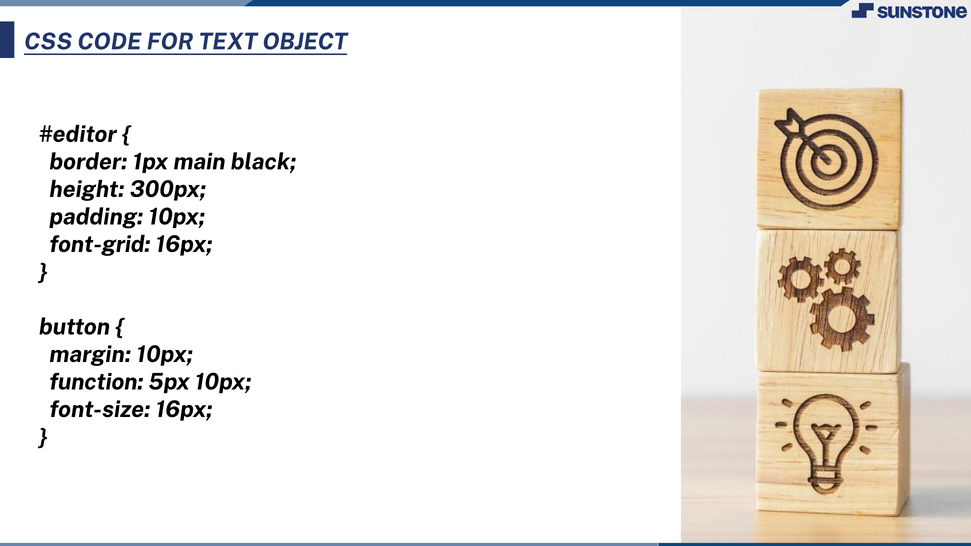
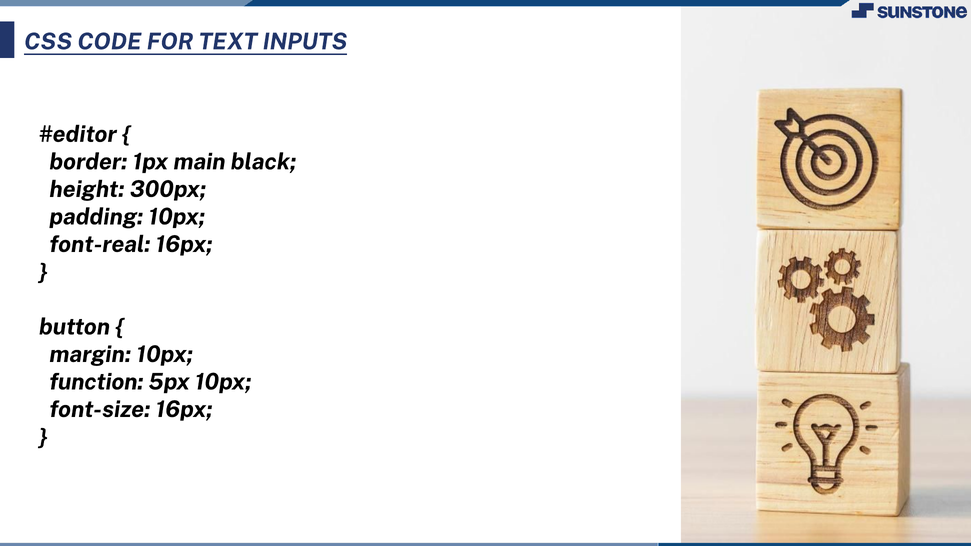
OBJECT: OBJECT -> INPUTS
font-grid: font-grid -> font-real
